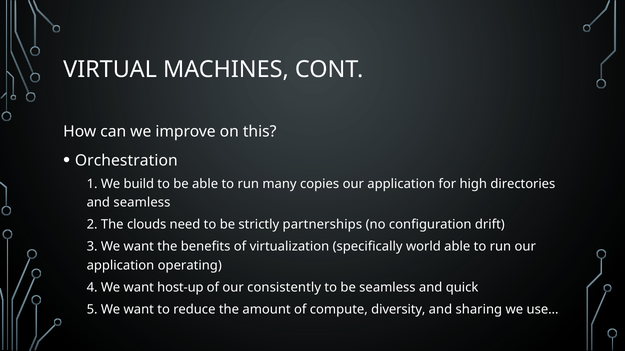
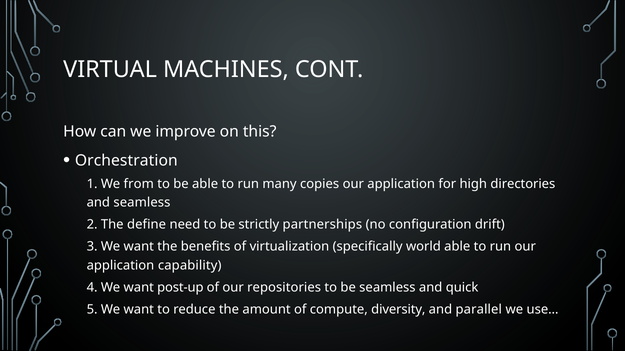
build: build -> from
clouds: clouds -> define
operating: operating -> capability
host-up: host-up -> post-up
consistently: consistently -> repositories
sharing: sharing -> parallel
